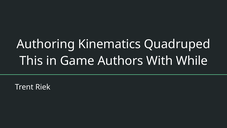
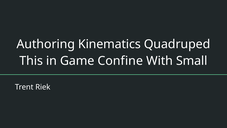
Authors: Authors -> Confine
While: While -> Small
